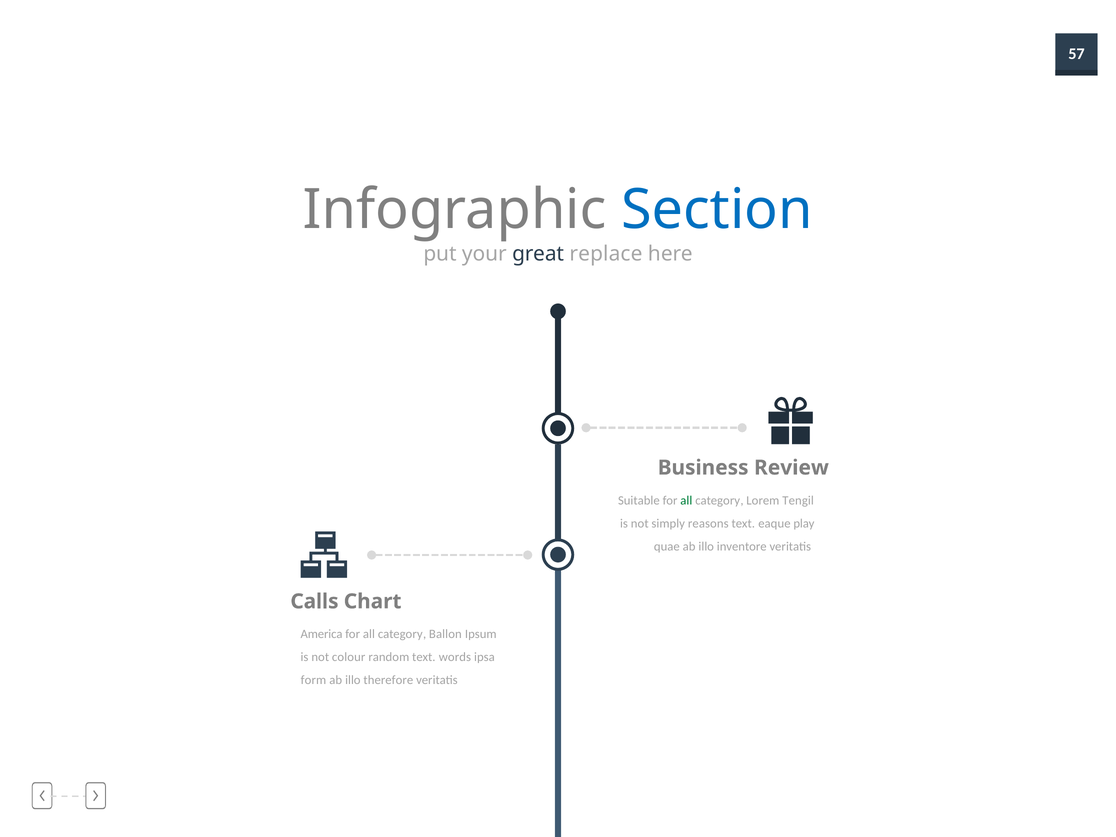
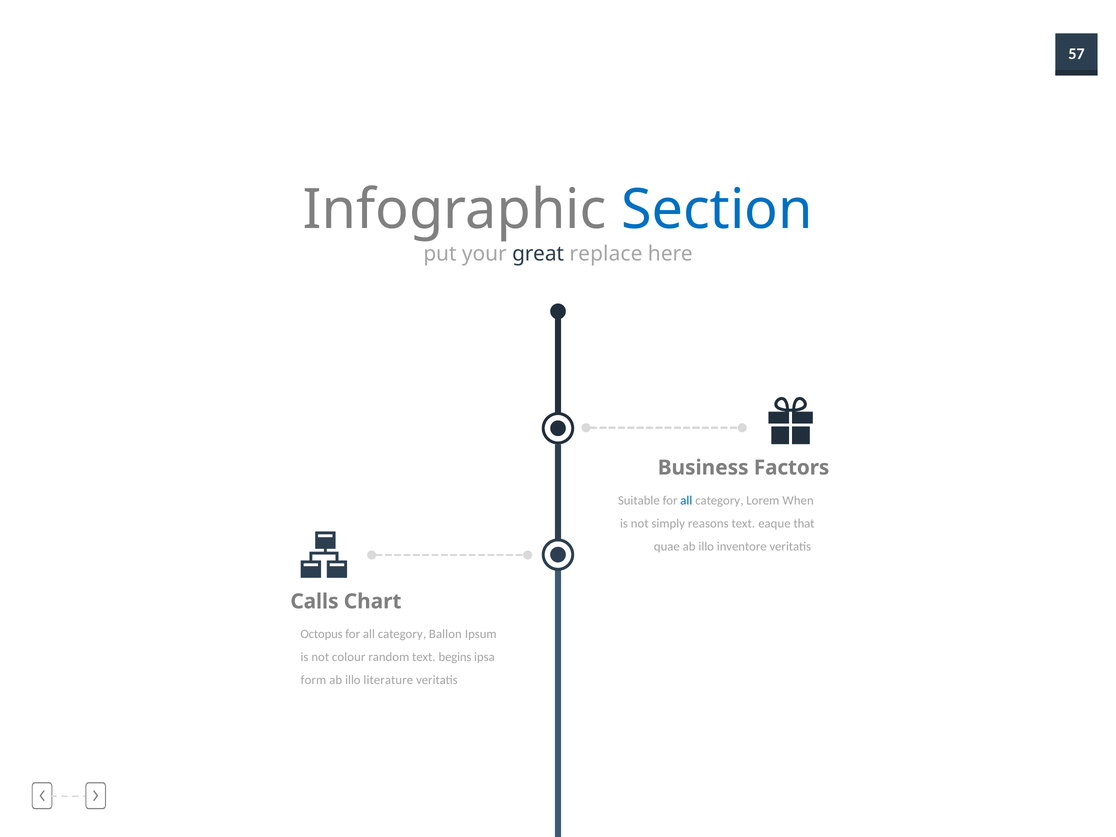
Review: Review -> Factors
all at (686, 500) colour: green -> blue
Tengil: Tengil -> When
play: play -> that
America: America -> Octopus
words: words -> begins
therefore: therefore -> literature
